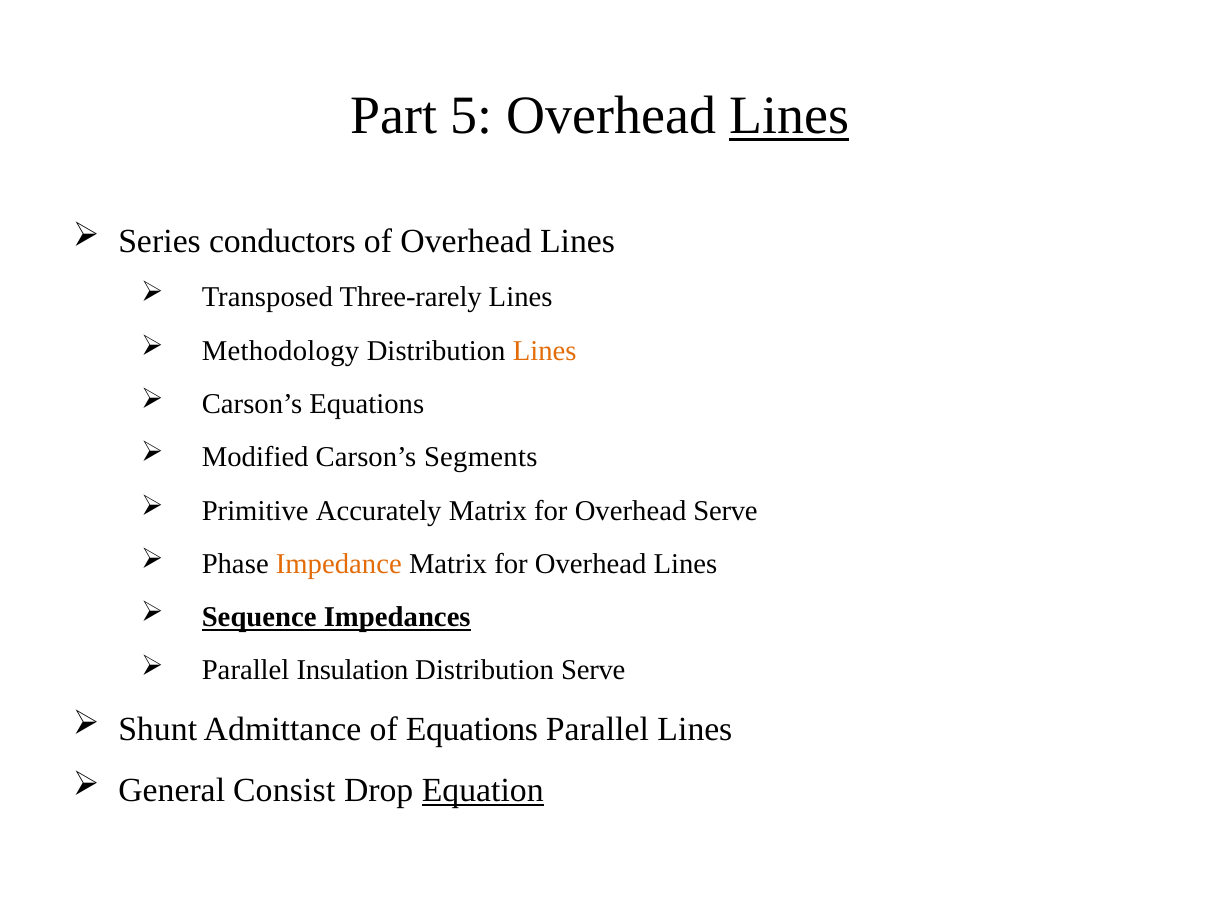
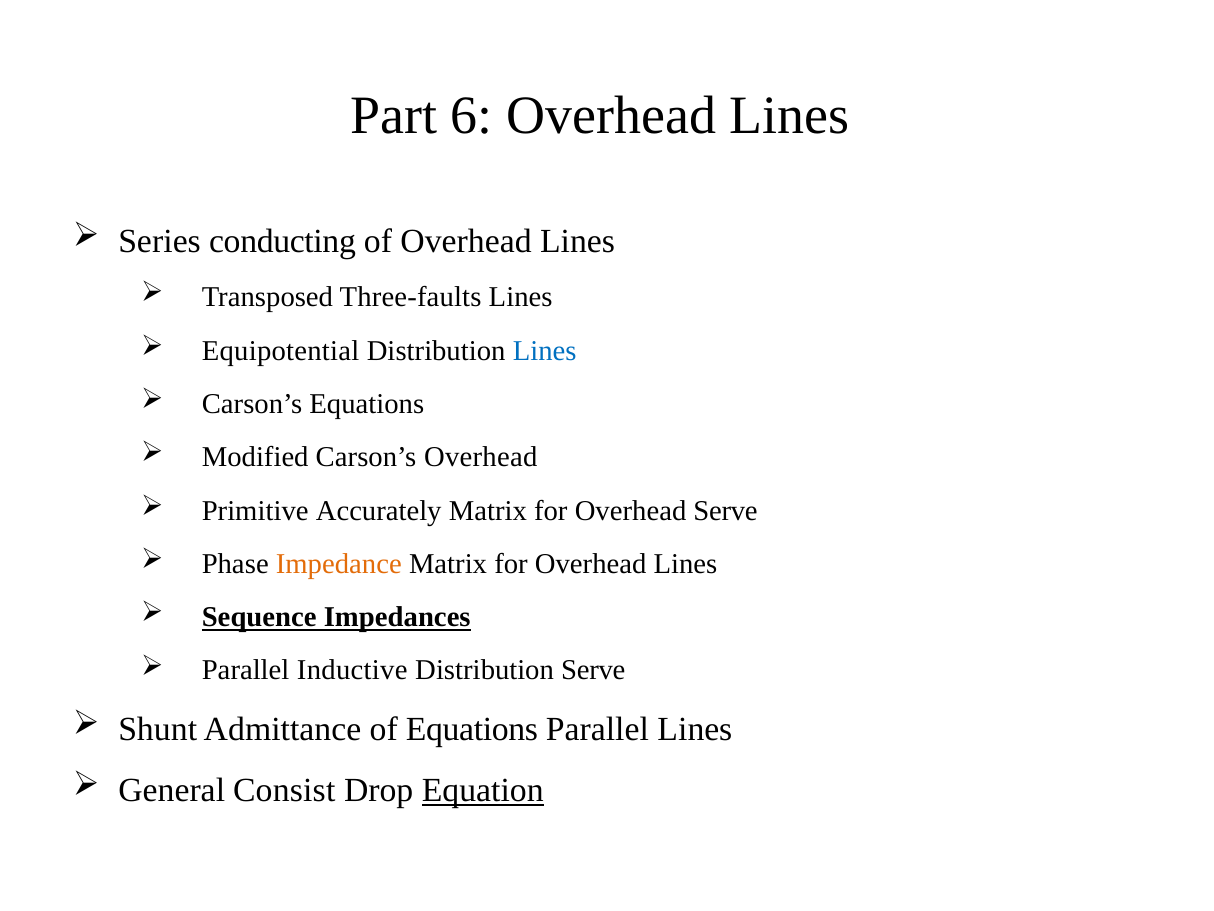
5: 5 -> 6
Lines at (789, 116) underline: present -> none
conductors: conductors -> conducting
Three-rarely: Three-rarely -> Three-faults
Methodology: Methodology -> Equipotential
Lines at (545, 350) colour: orange -> blue
Carson’s Segments: Segments -> Overhead
Insulation: Insulation -> Inductive
